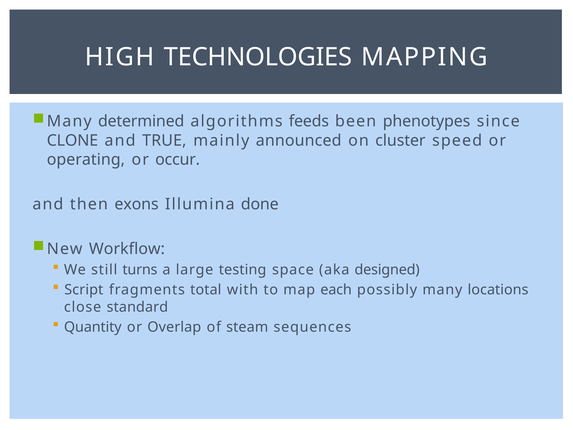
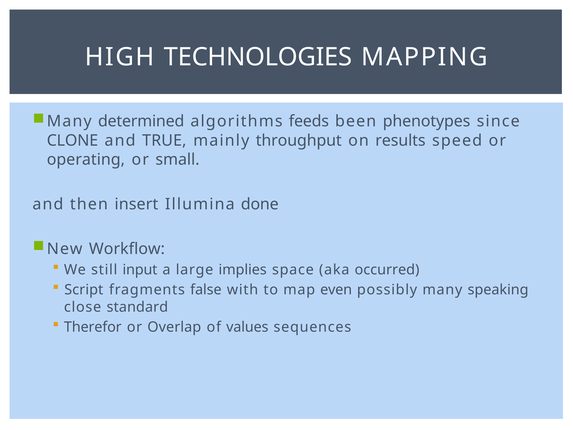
announced: announced -> throughput
cluster: cluster -> results
occur: occur -> small
exons: exons -> insert
turns: turns -> input
testing: testing -> implies
designed: designed -> occurred
total: total -> false
each: each -> even
locations: locations -> speaking
Quantity: Quantity -> Therefor
steam: steam -> values
